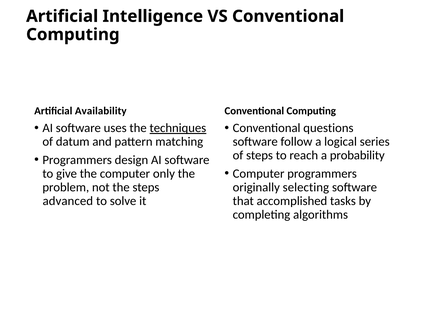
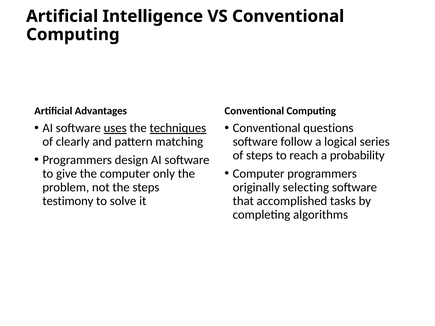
Availability: Availability -> Advantages
uses underline: none -> present
datum: datum -> clearly
advanced: advanced -> testimony
